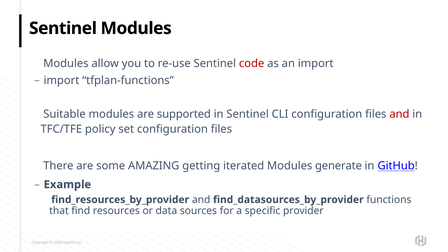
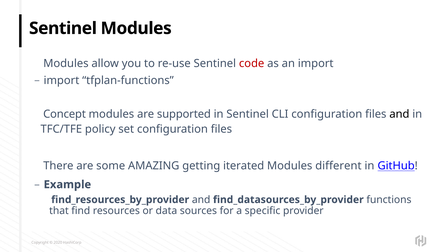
Suitable: Suitable -> Concept
and at (399, 114) colour: red -> black
generate: generate -> different
